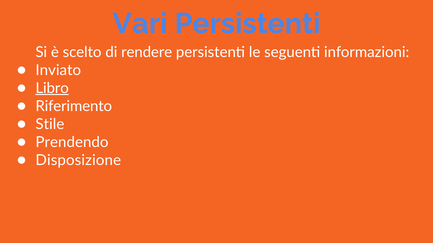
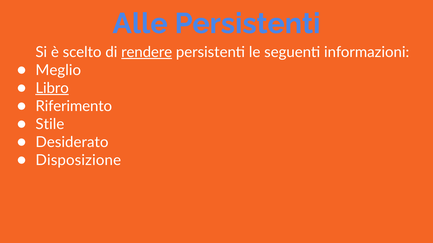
Vari: Vari -> Alle
rendere underline: none -> present
Inviato: Inviato -> Meglio
Prendendo: Prendendo -> Desiderato
